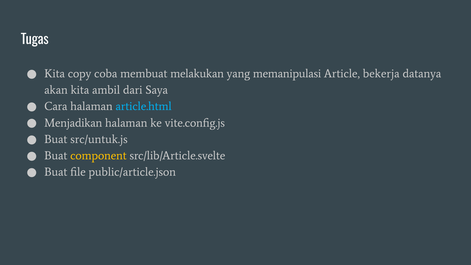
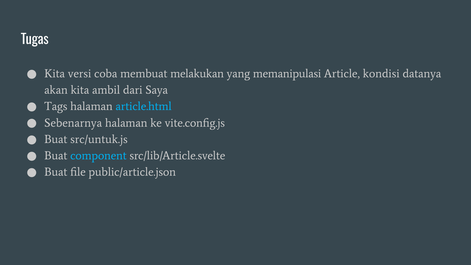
copy: copy -> versi
bekerja: bekerja -> kondisi
Cara: Cara -> Tags
Menjadikan: Menjadikan -> Sebenarnya
component colour: yellow -> light blue
